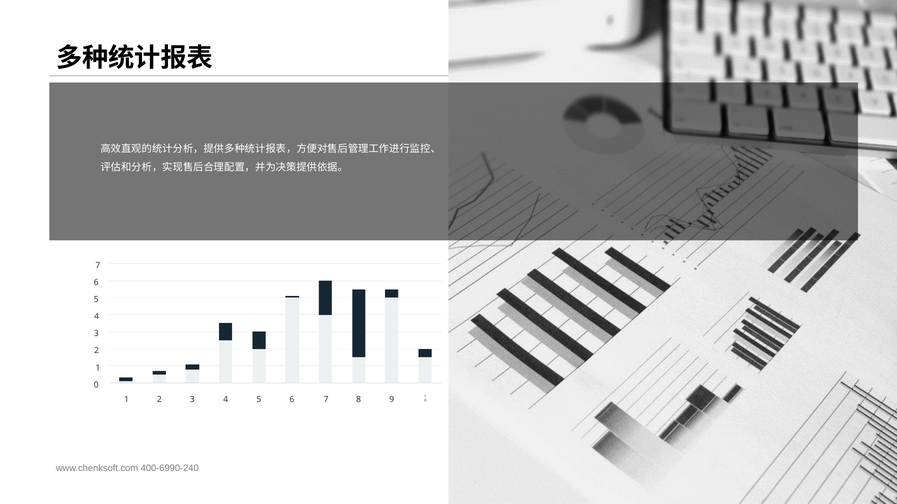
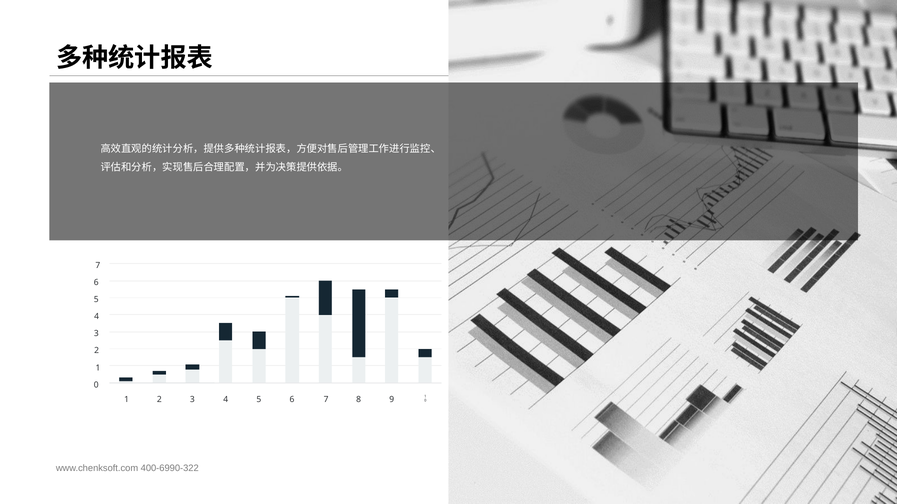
400-6990-240: 400-6990-240 -> 400-6990-322
